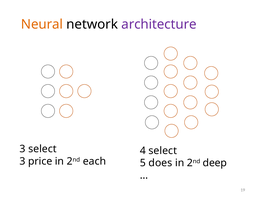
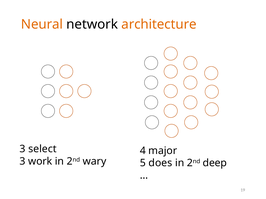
architecture colour: purple -> orange
4 select: select -> major
price: price -> work
each: each -> wary
